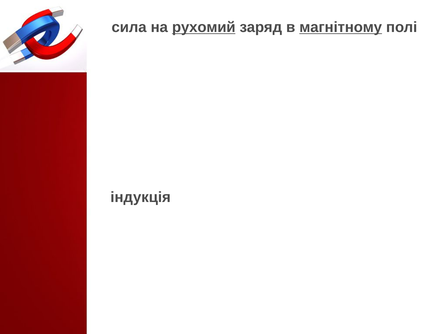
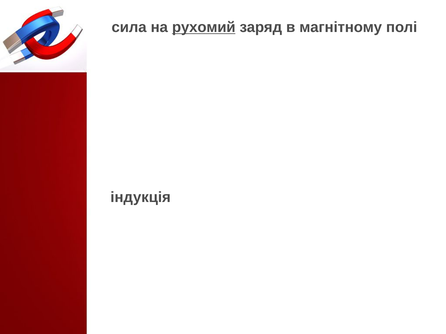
магнітному underline: present -> none
